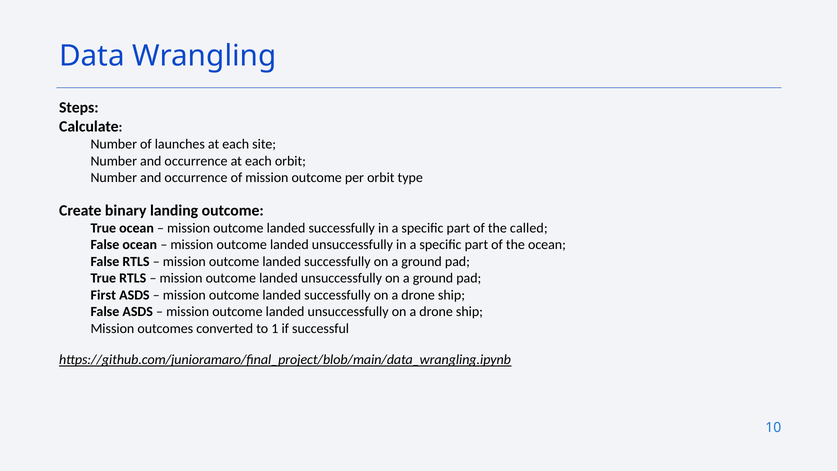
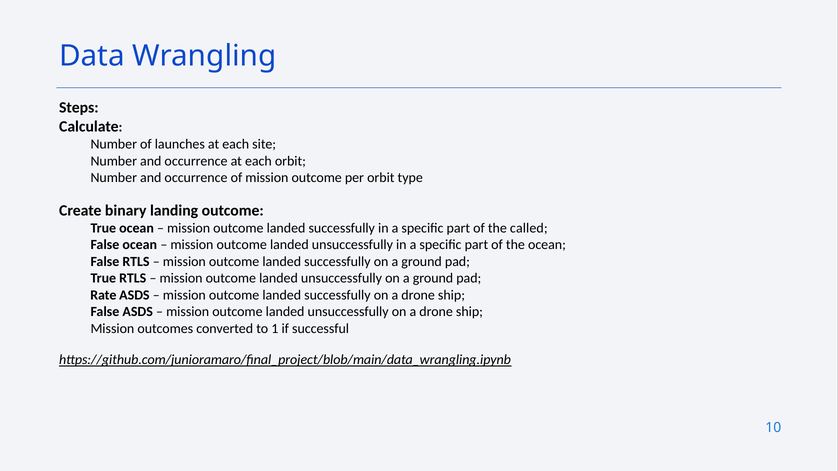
First: First -> Rate
